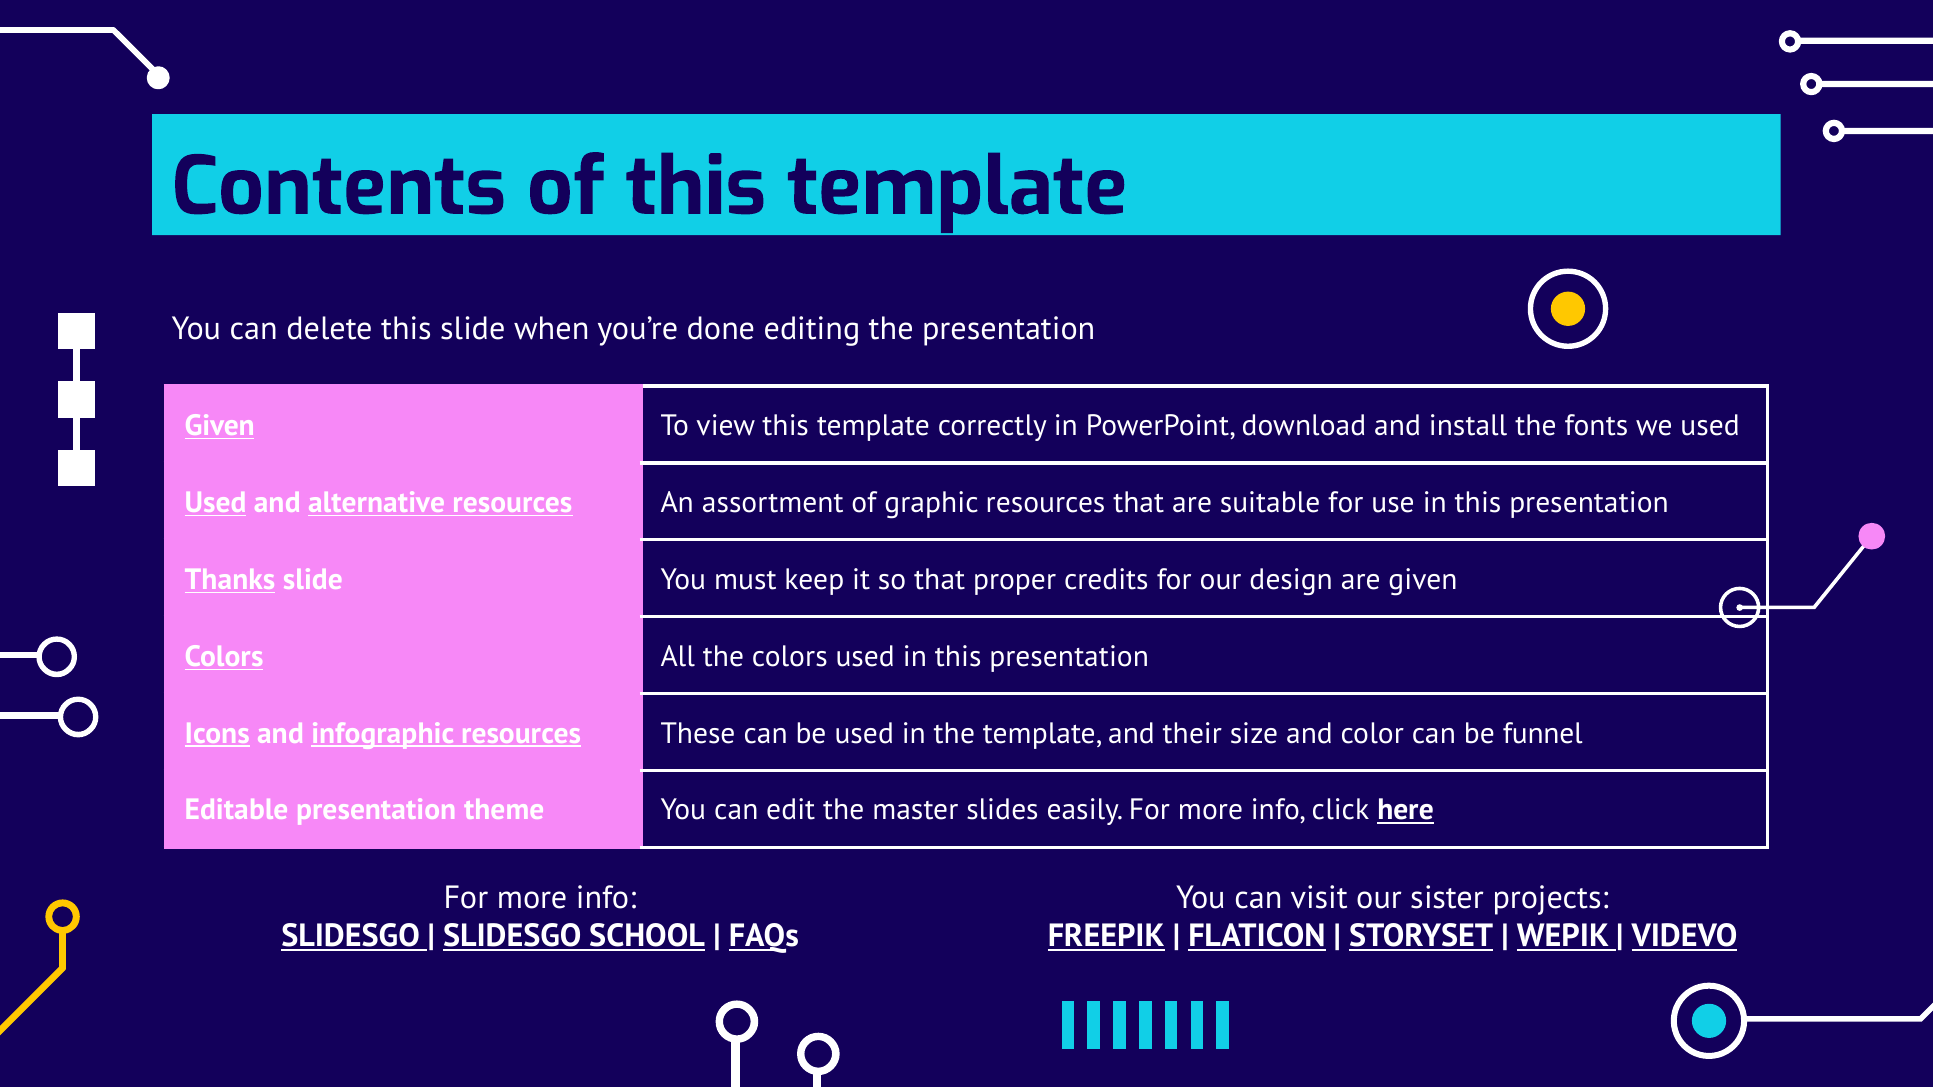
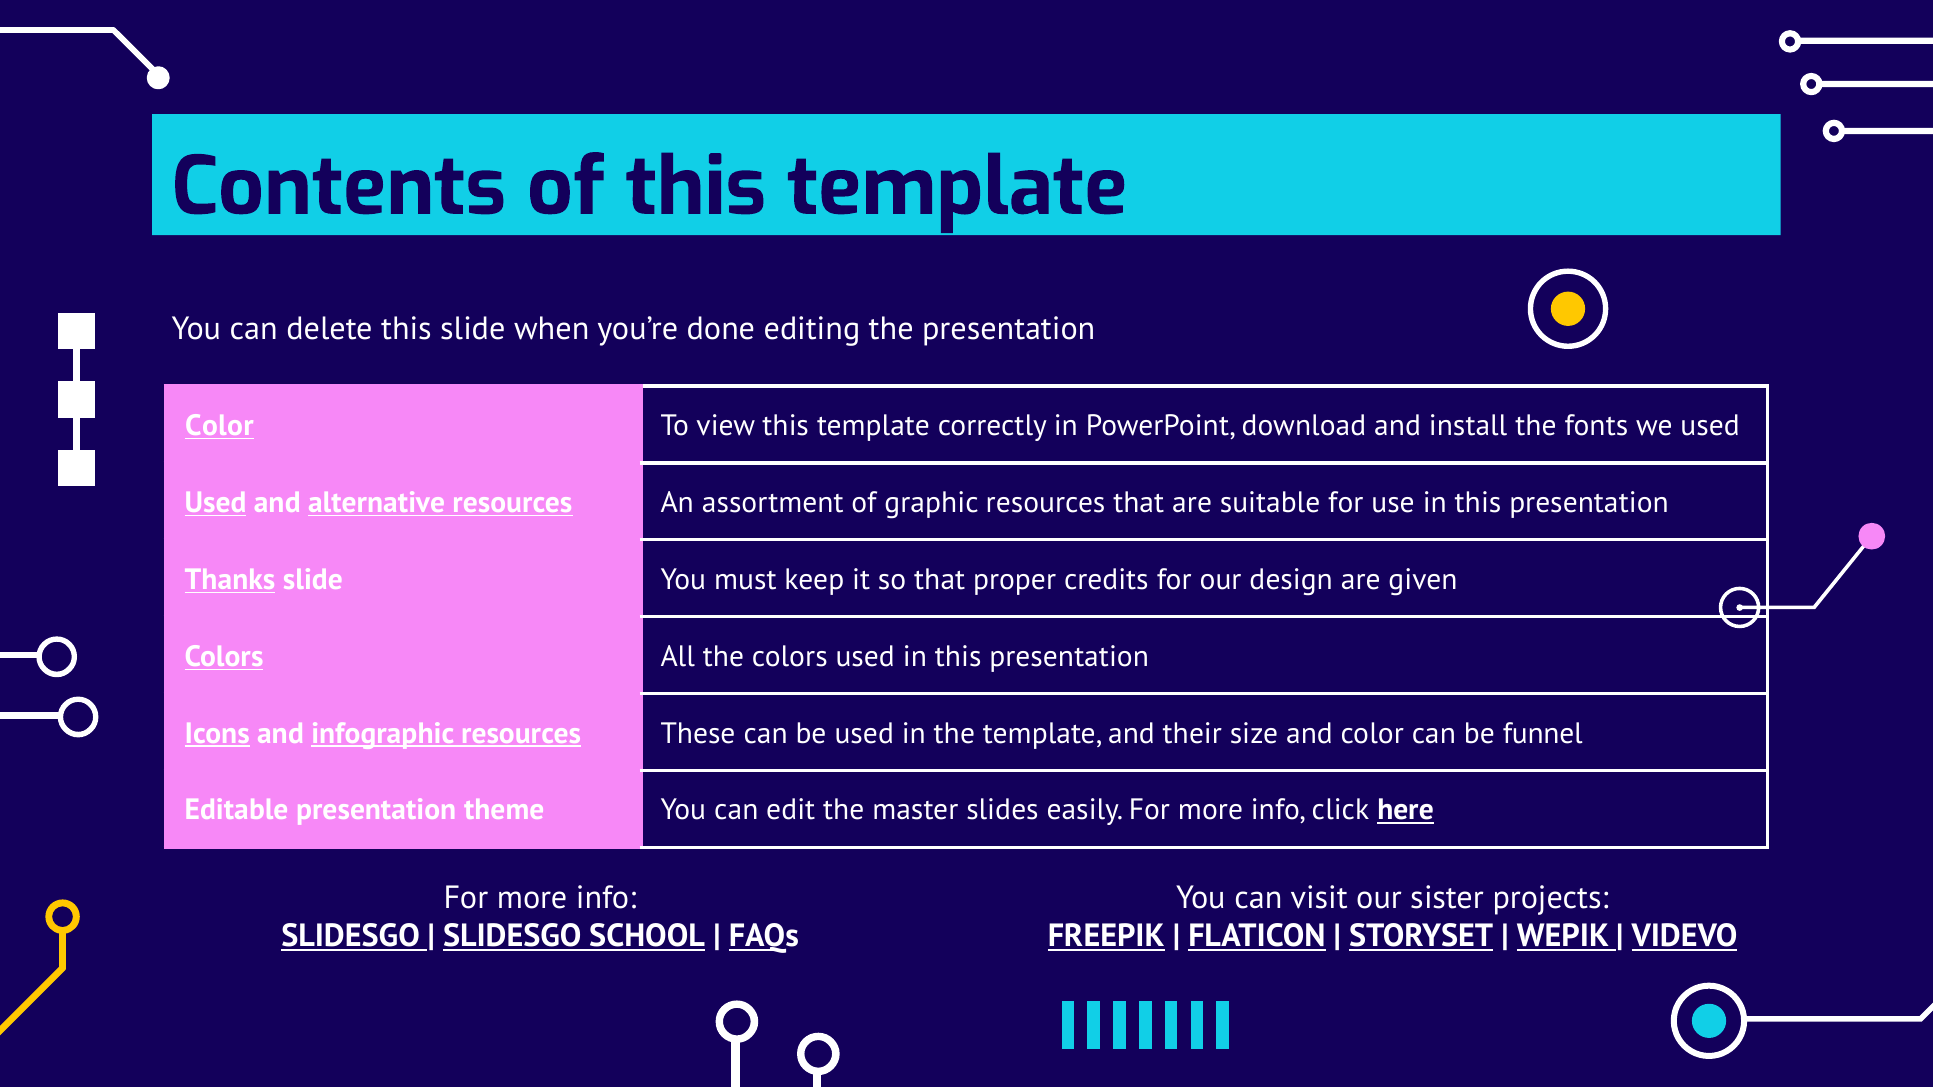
Given at (220, 426): Given -> Color
